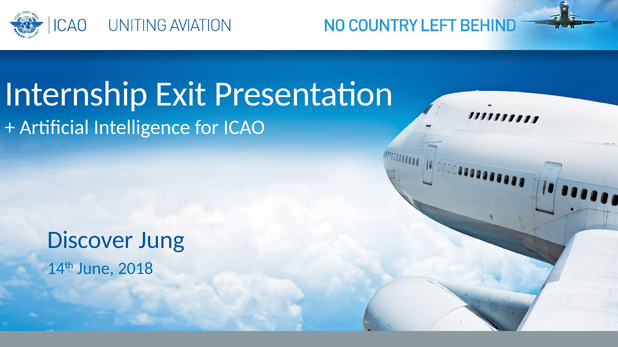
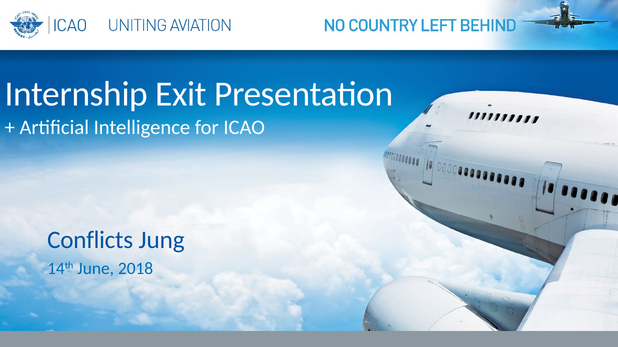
Discover: Discover -> Conflicts
